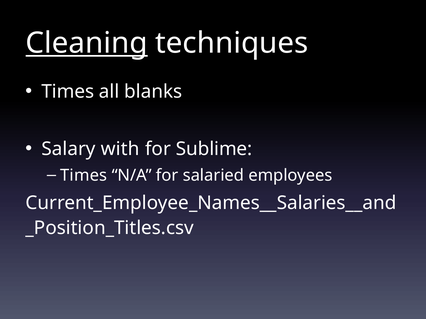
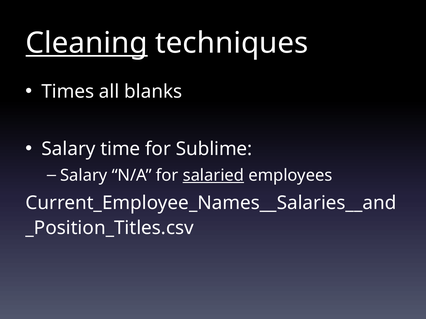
with: with -> time
Times at (84, 176): Times -> Salary
salaried underline: none -> present
